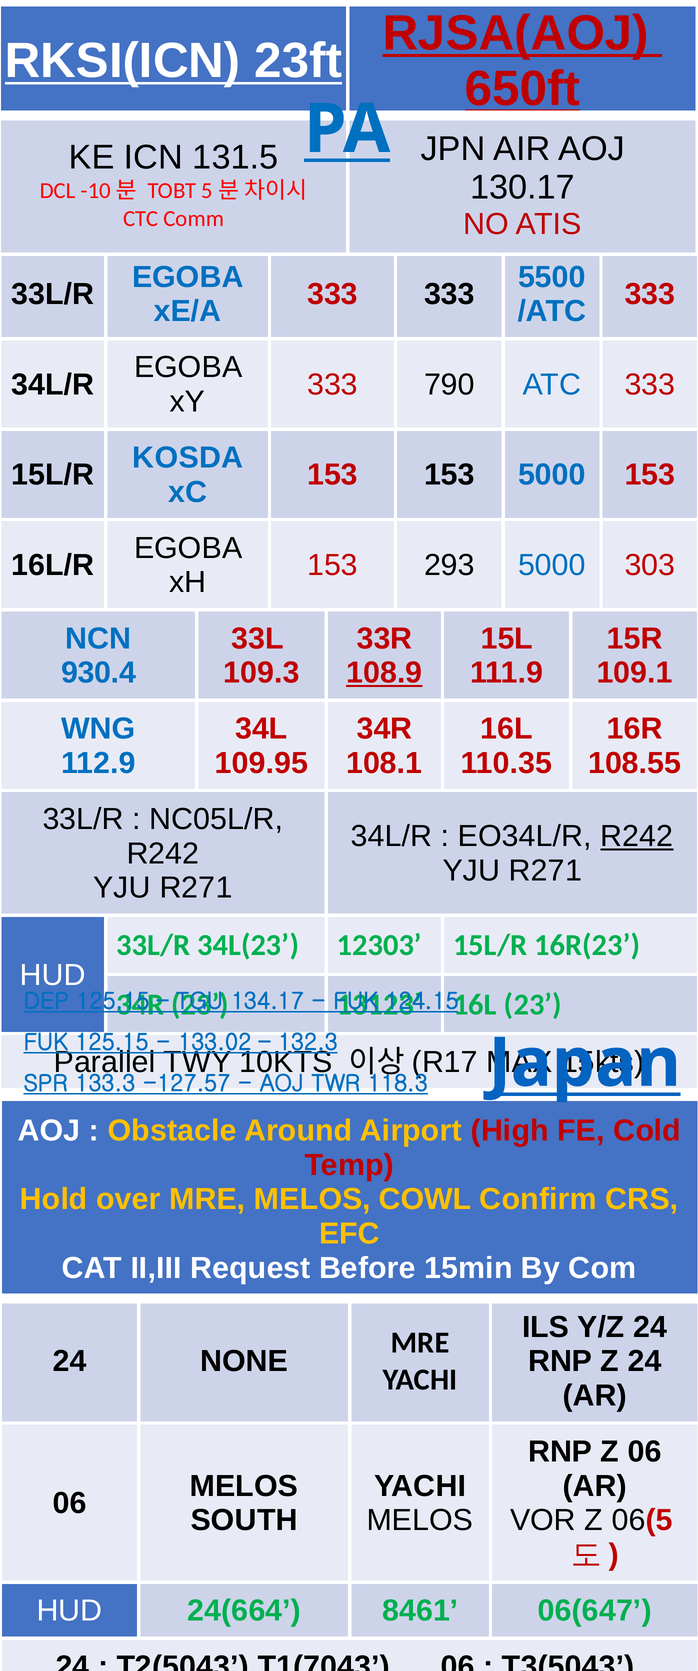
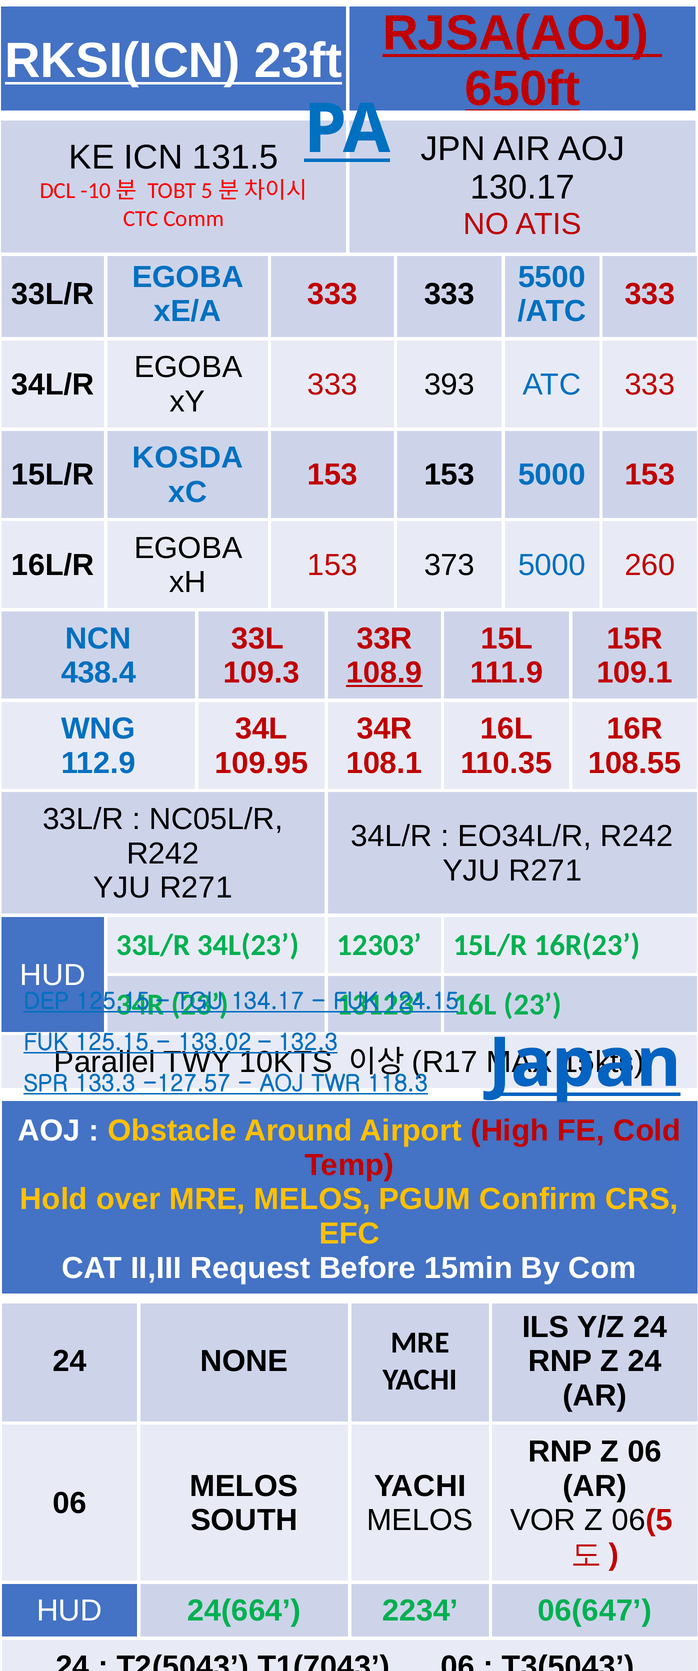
790: 790 -> 393
293: 293 -> 373
303: 303 -> 260
930.4: 930.4 -> 438.4
R242 at (637, 836) underline: present -> none
COWL: COWL -> PGUM
8461: 8461 -> 2234
